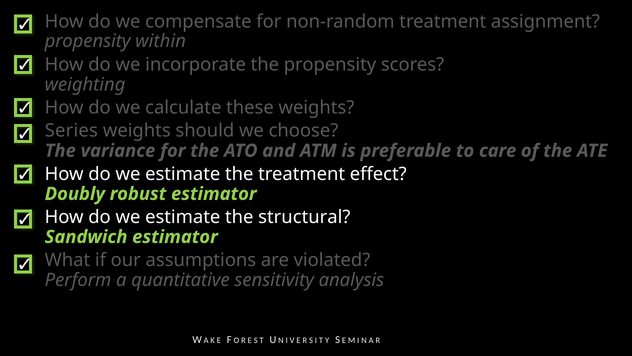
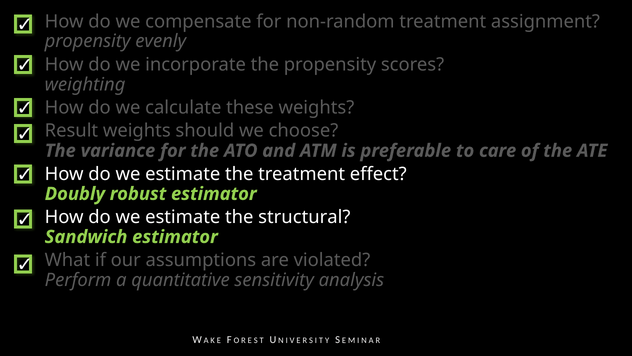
within: within -> evenly
Series: Series -> Result
